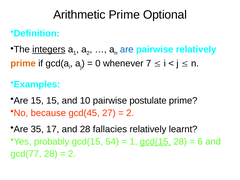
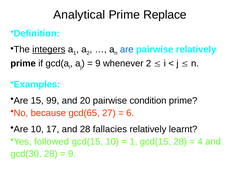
Arithmetic: Arithmetic -> Analytical
Optional: Optional -> Replace
prime at (23, 63) colour: orange -> black
0 at (98, 63): 0 -> 9
whenever 7: 7 -> 2
15 15: 15 -> 99
10: 10 -> 20
postulate: postulate -> condition
gcd(45: gcd(45 -> gcd(65
2 at (130, 113): 2 -> 6
Are 35: 35 -> 10
probably: probably -> followed
gcd(15 54: 54 -> 10
gcd(15 at (155, 142) underline: present -> none
6: 6 -> 4
gcd(77: gcd(77 -> gcd(30
2 at (72, 154): 2 -> 9
